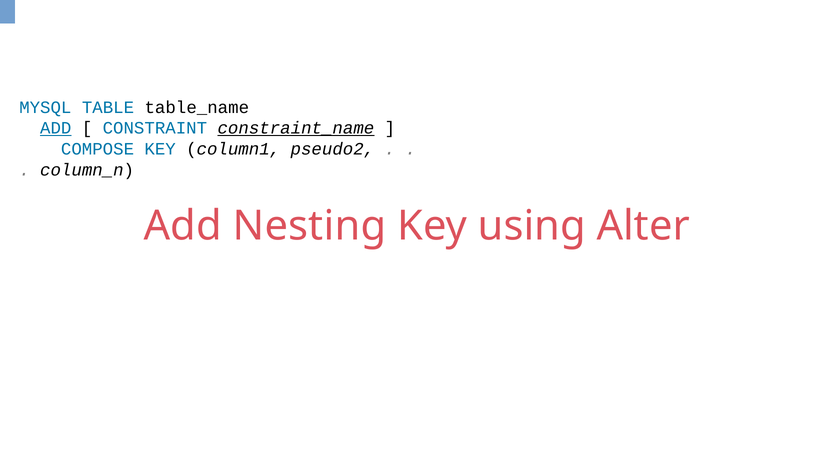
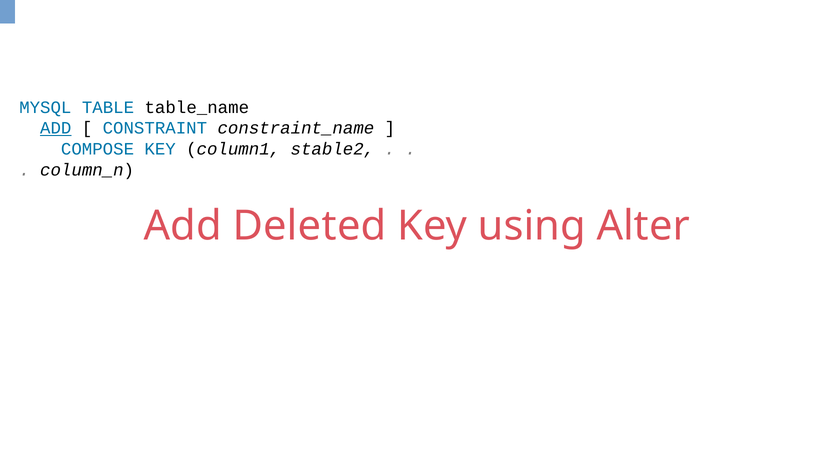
constraint_name underline: present -> none
pseudo2: pseudo2 -> stable2
Nesting: Nesting -> Deleted
